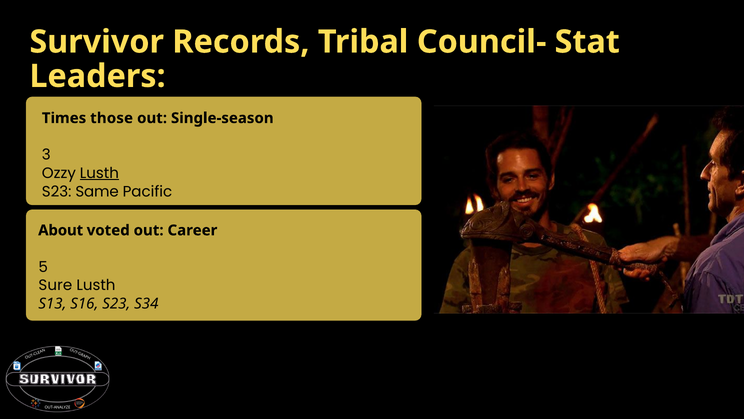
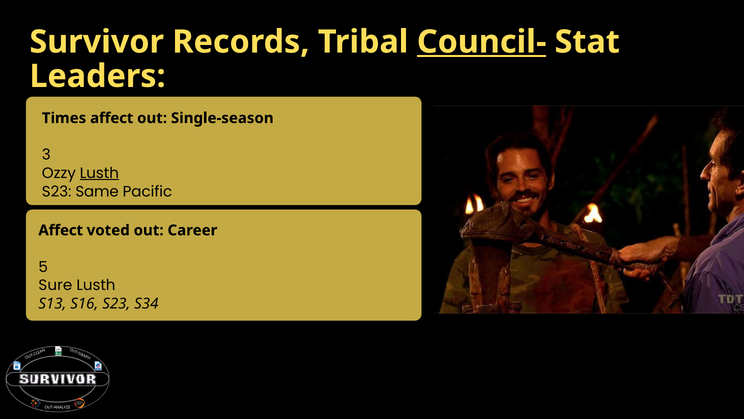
Council- underline: none -> present
Times those: those -> affect
About at (61, 230): About -> Affect
